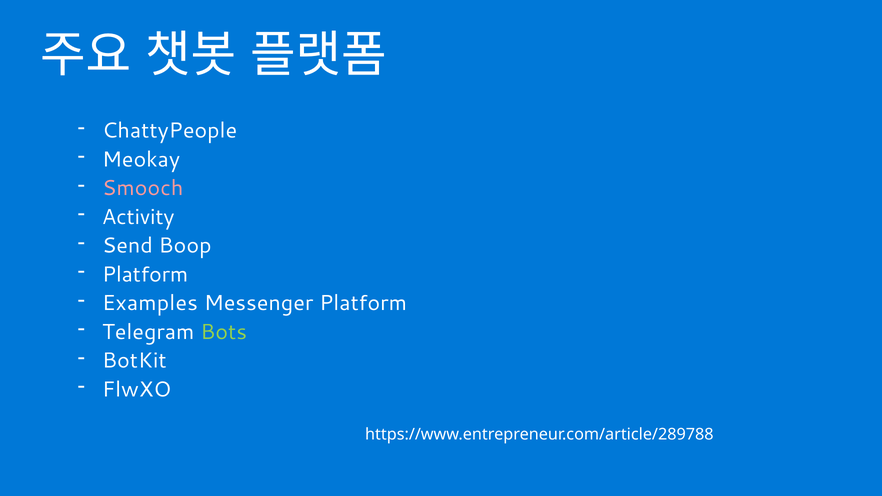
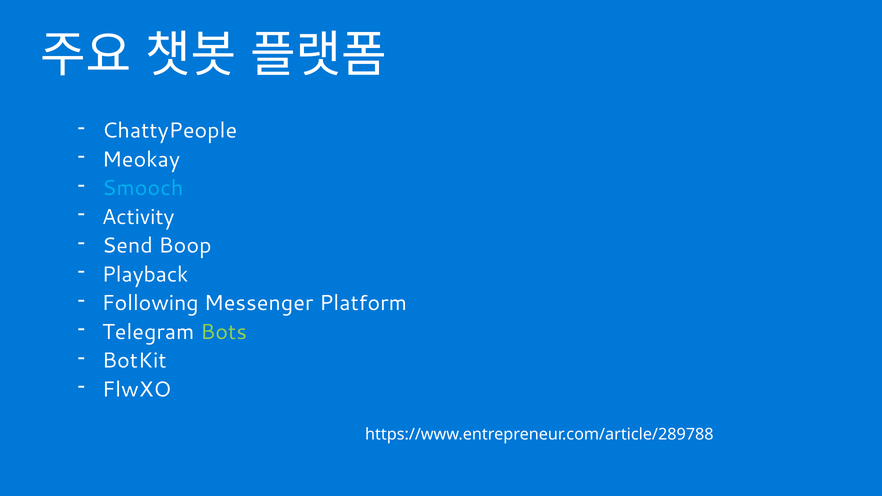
Smooch colour: pink -> light blue
Platform at (145, 275): Platform -> Playback
Examples: Examples -> Following
